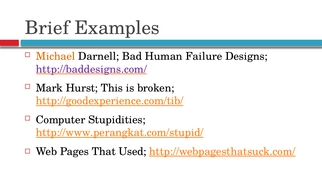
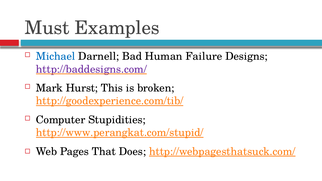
Brief: Brief -> Must
Michael colour: orange -> blue
Used: Used -> Does
